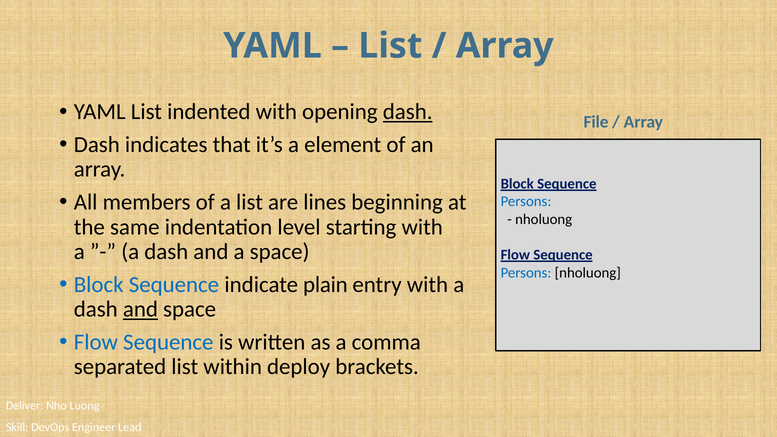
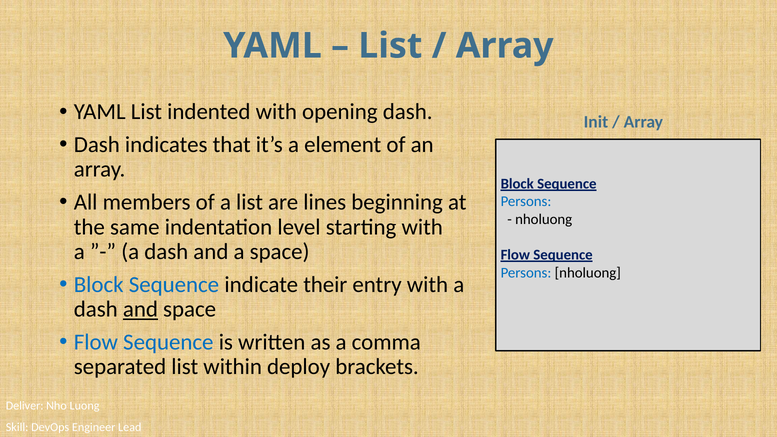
dash at (408, 112) underline: present -> none
File: File -> Init
plain: plain -> their
